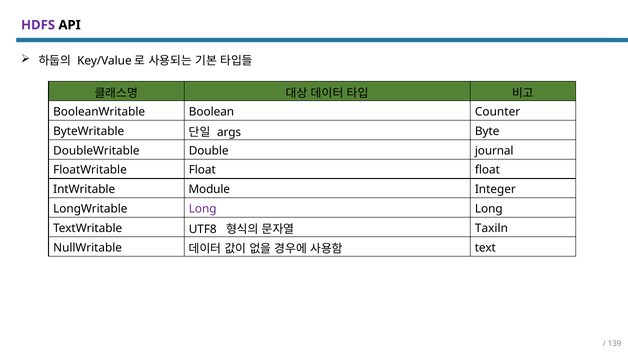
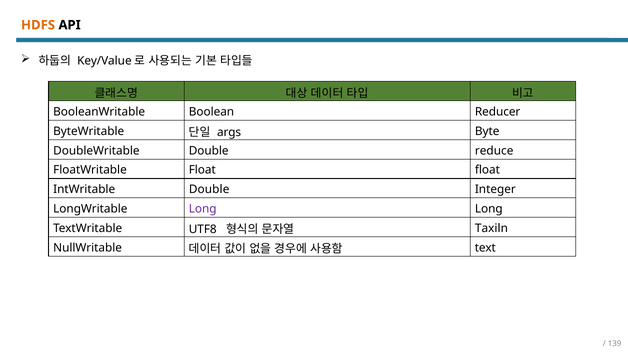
HDFS colour: purple -> orange
Counter: Counter -> Reducer
journal: journal -> reduce
IntWritable Module: Module -> Double
